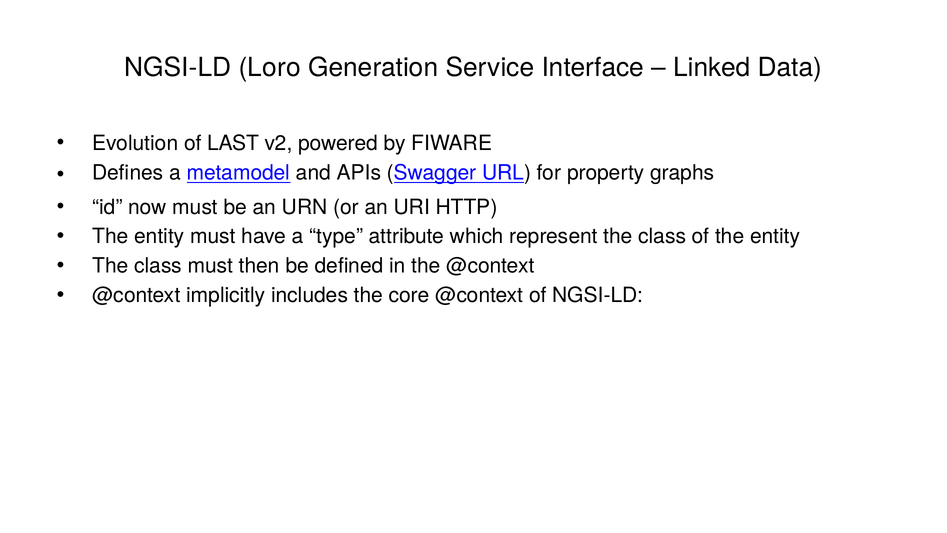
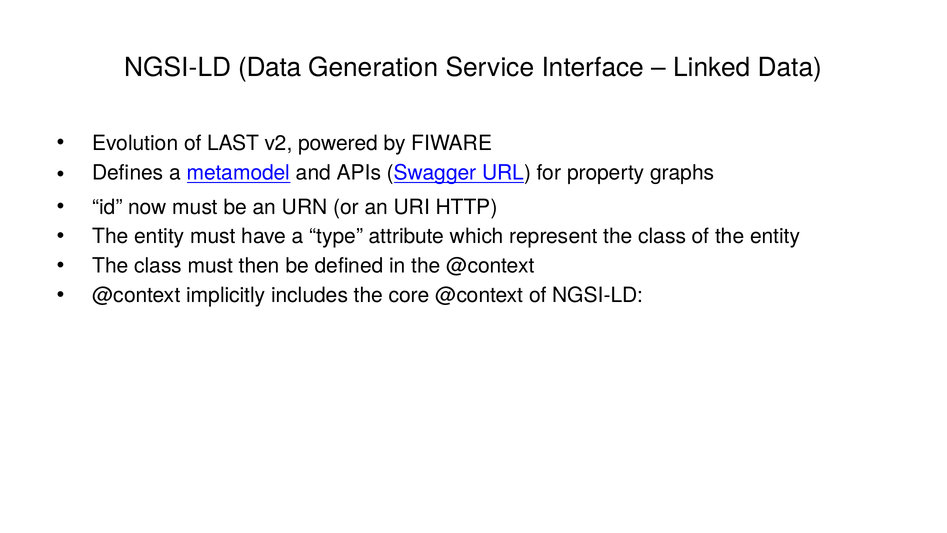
NGSI-LD Loro: Loro -> Data
